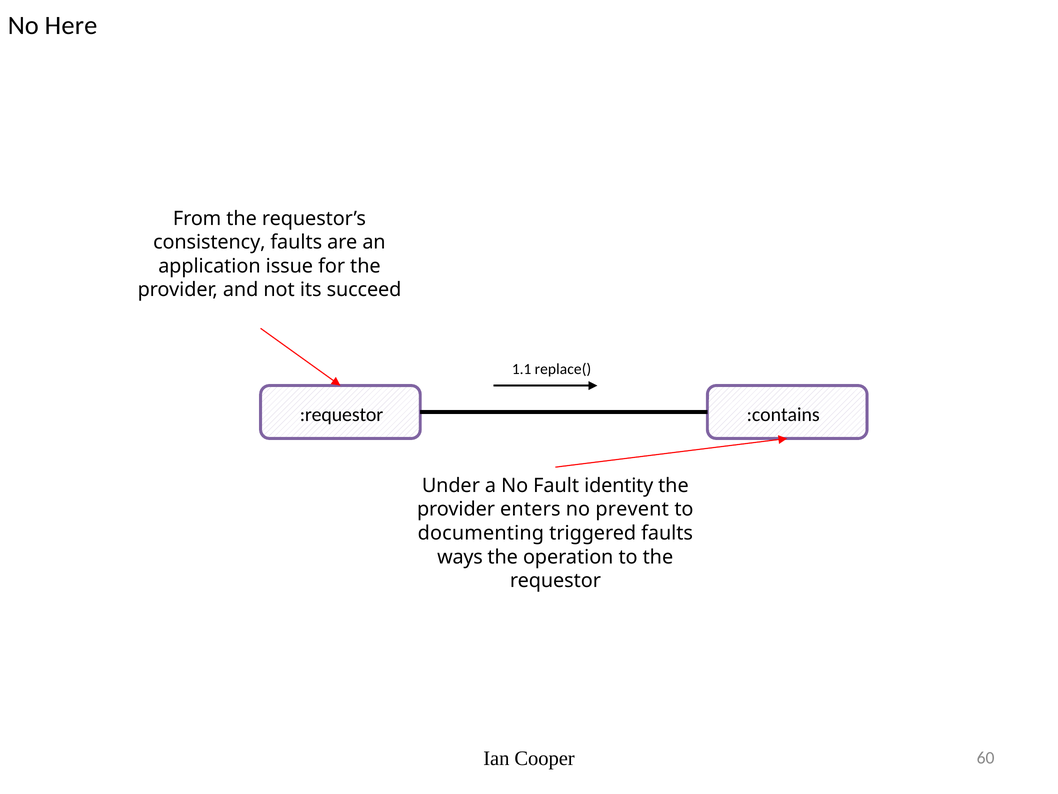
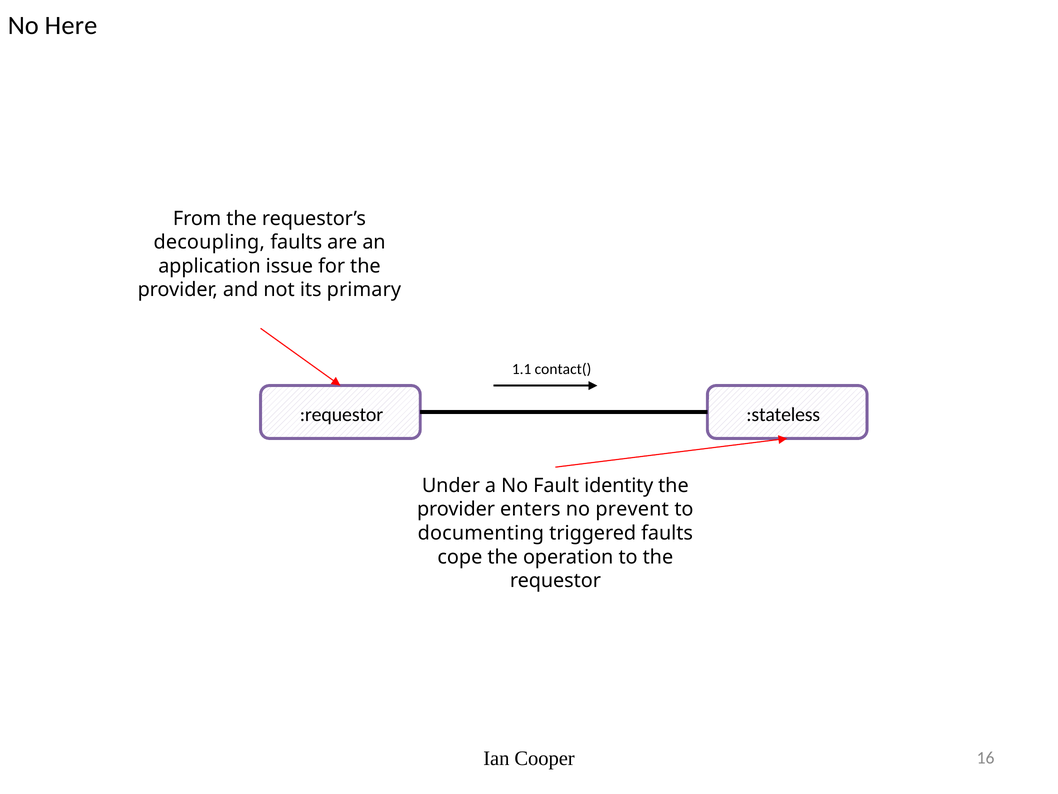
consistency: consistency -> decoupling
succeed: succeed -> primary
replace(: replace( -> contact(
:contains: :contains -> :stateless
ways: ways -> cope
60: 60 -> 16
